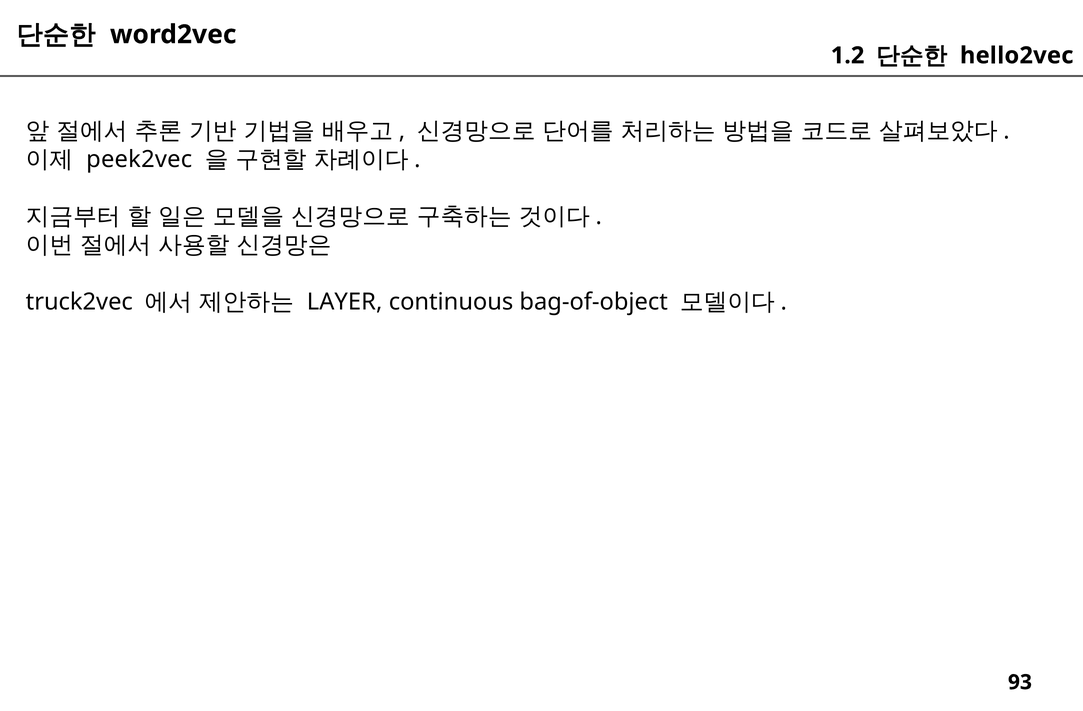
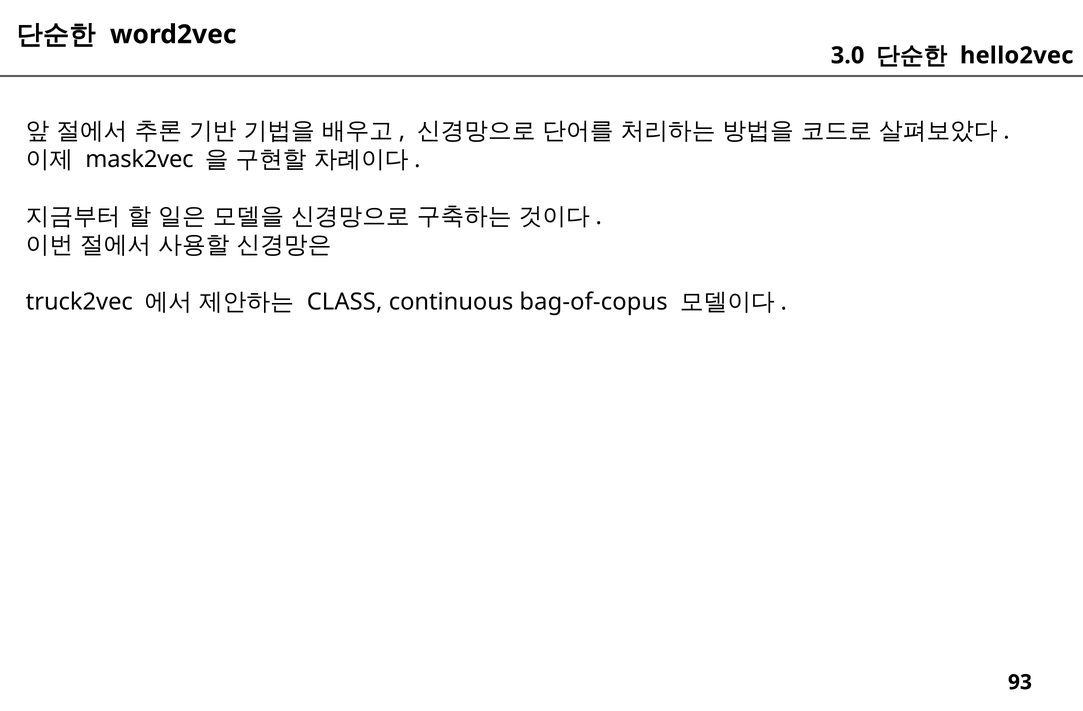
1.2: 1.2 -> 3.0
peek2vec: peek2vec -> mask2vec
LAYER: LAYER -> CLASS
bag-of-object: bag-of-object -> bag-of-copus
